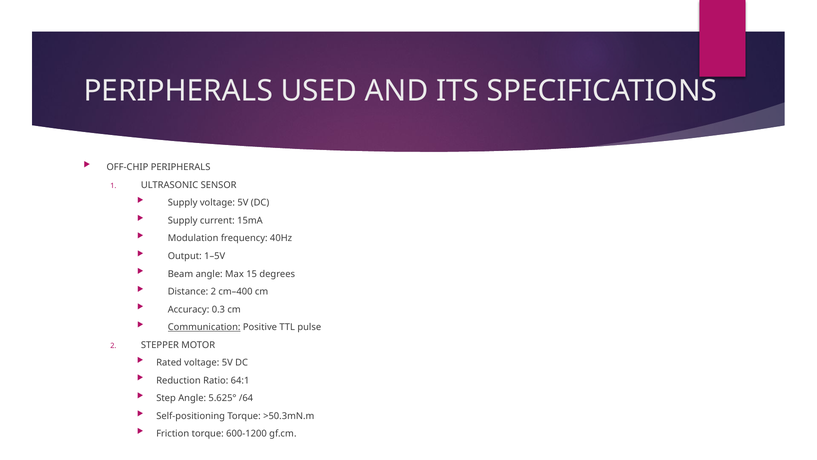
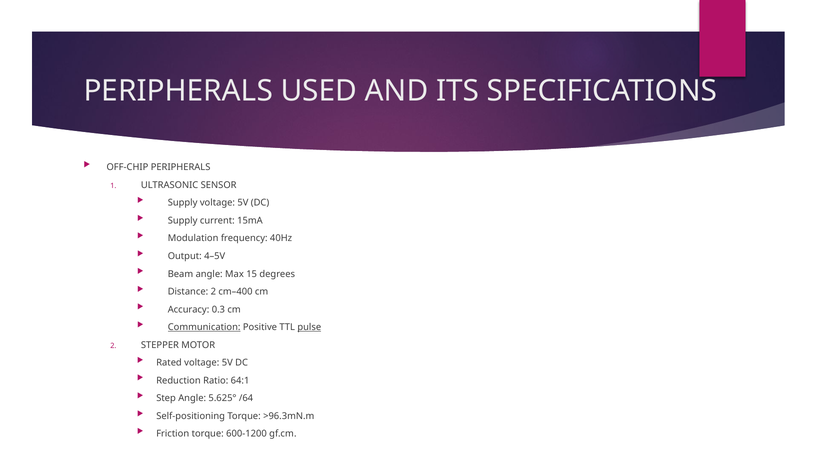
1–5V: 1–5V -> 4–5V
pulse underline: none -> present
>50.3mN.m: >50.3mN.m -> >96.3mN.m
